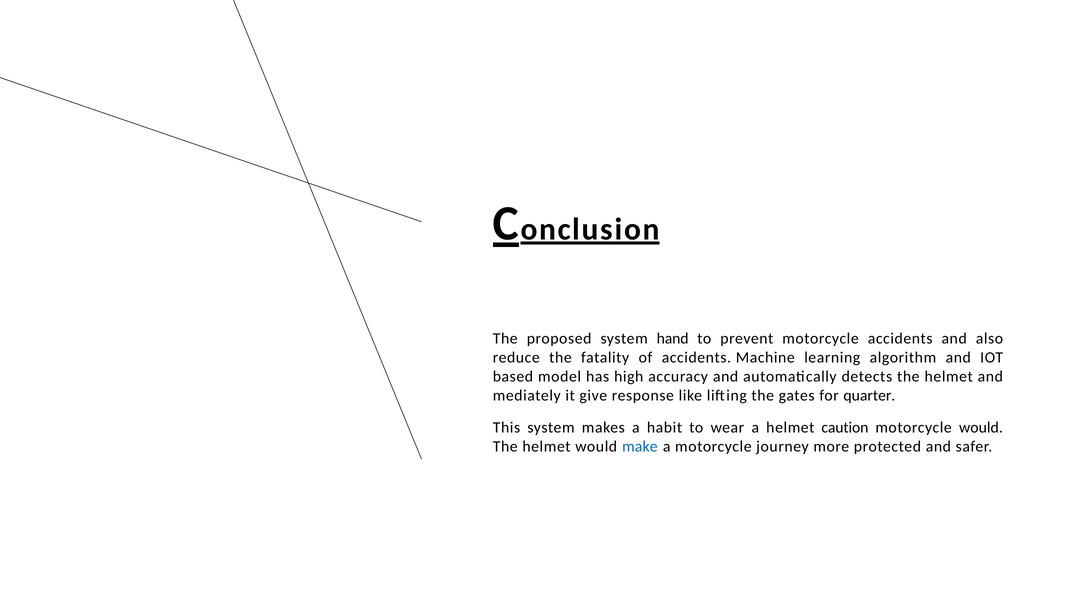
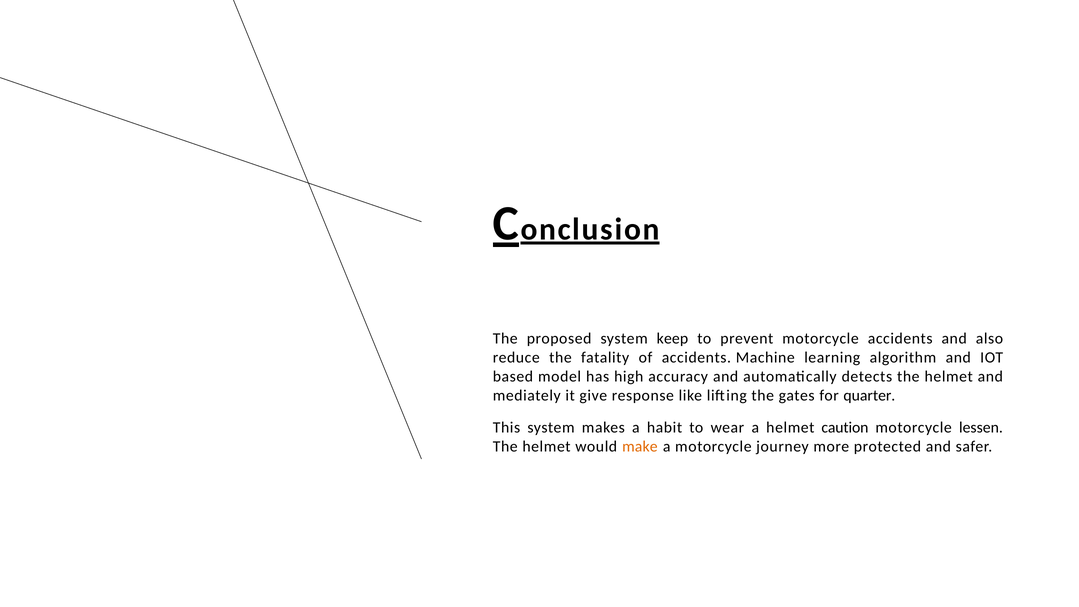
hand: hand -> keep
motorcycle would: would -> lessen
make colour: blue -> orange
